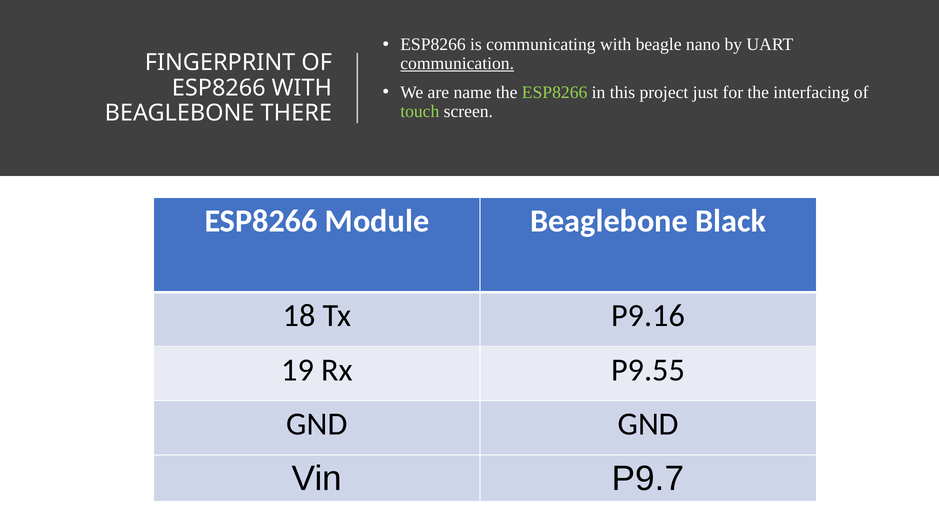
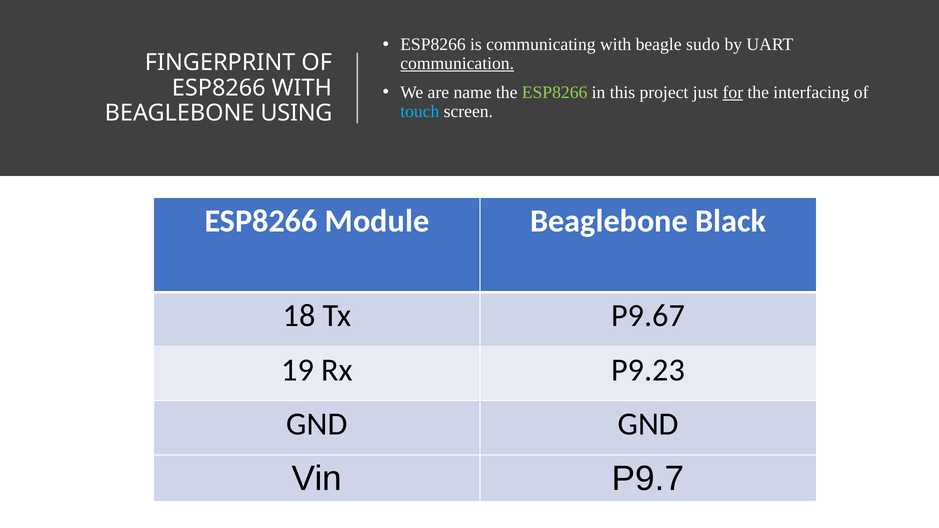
nano: nano -> sudo
for underline: none -> present
touch colour: light green -> light blue
THERE: THERE -> USING
P9.16: P9.16 -> P9.67
P9.55: P9.55 -> P9.23
